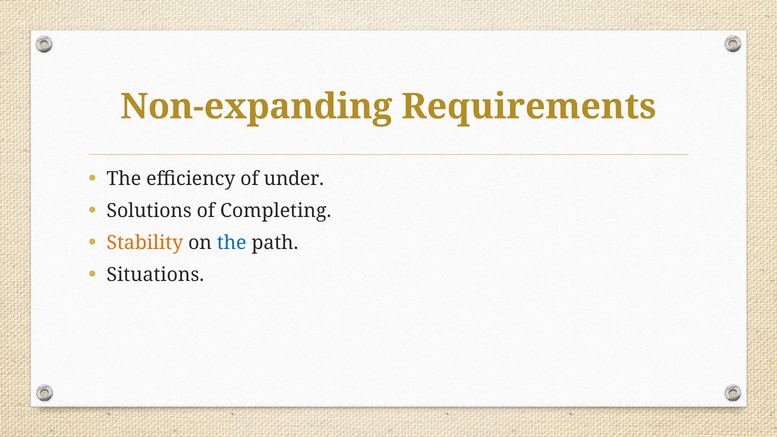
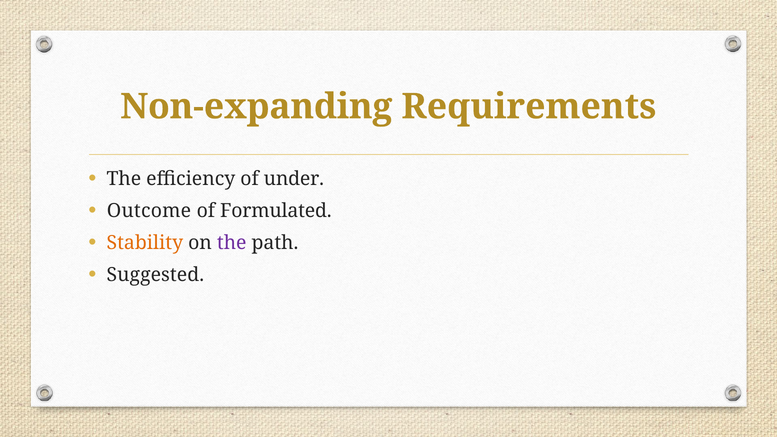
Solutions: Solutions -> Outcome
Completing: Completing -> Formulated
the at (232, 243) colour: blue -> purple
Situations: Situations -> Suggested
